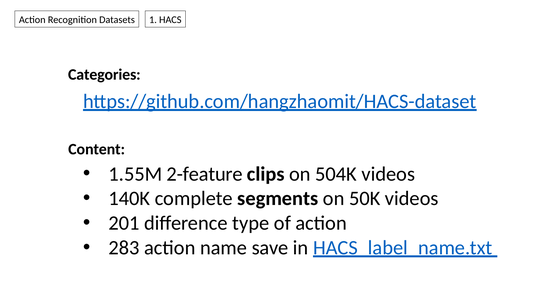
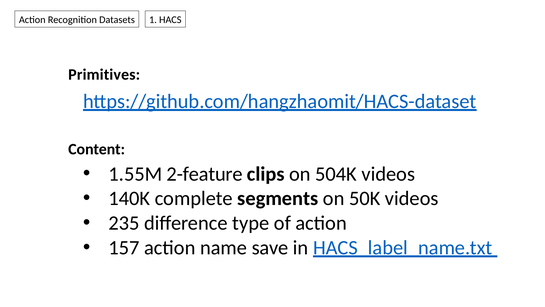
Categories: Categories -> Primitives
201: 201 -> 235
283: 283 -> 157
